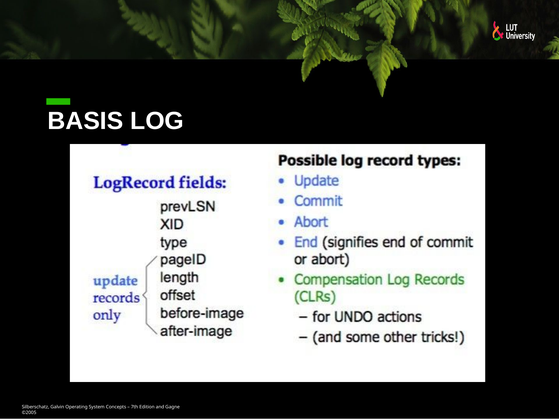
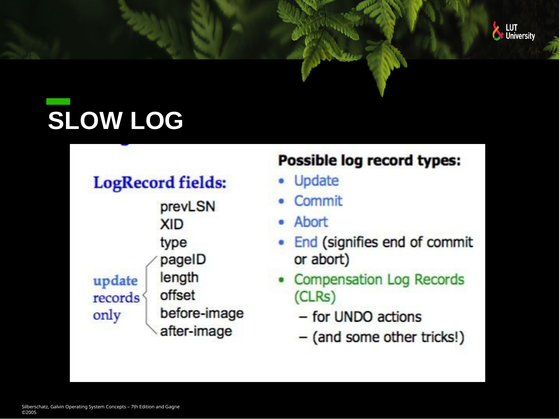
BASIS: BASIS -> SLOW
